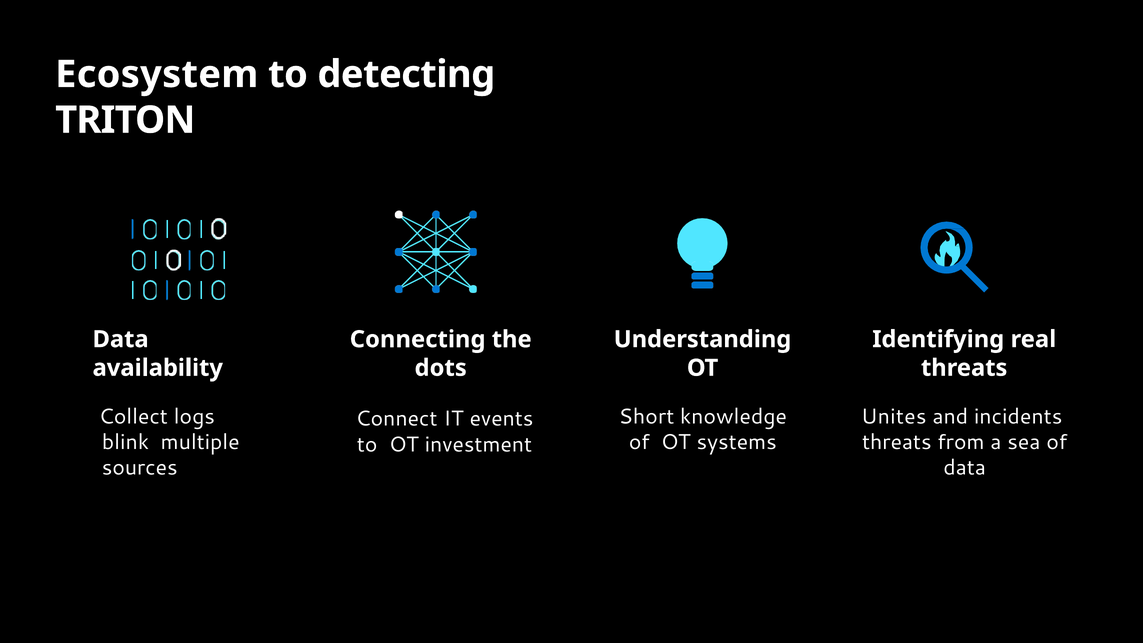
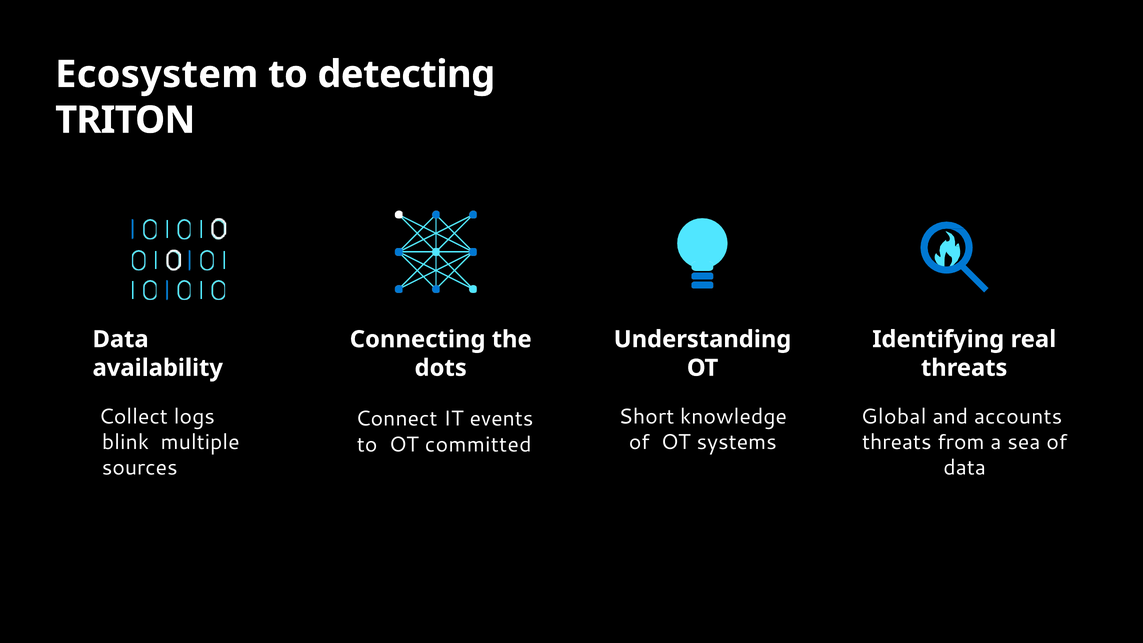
Unites: Unites -> Global
incidents: incidents -> accounts
investment: investment -> committed
